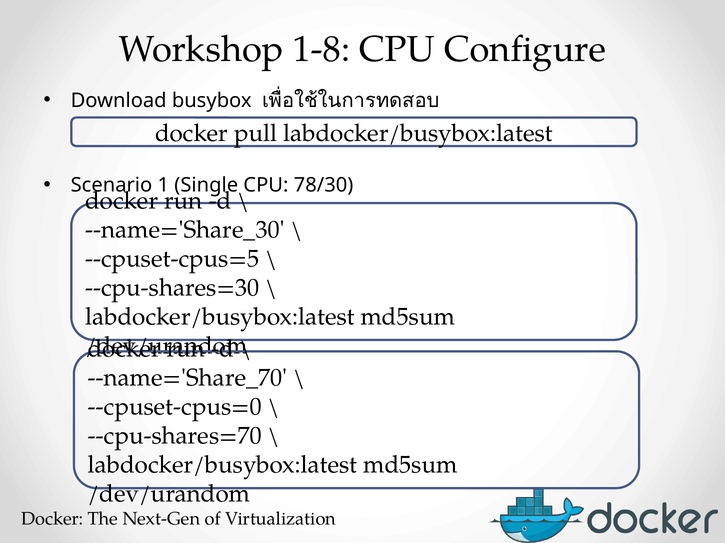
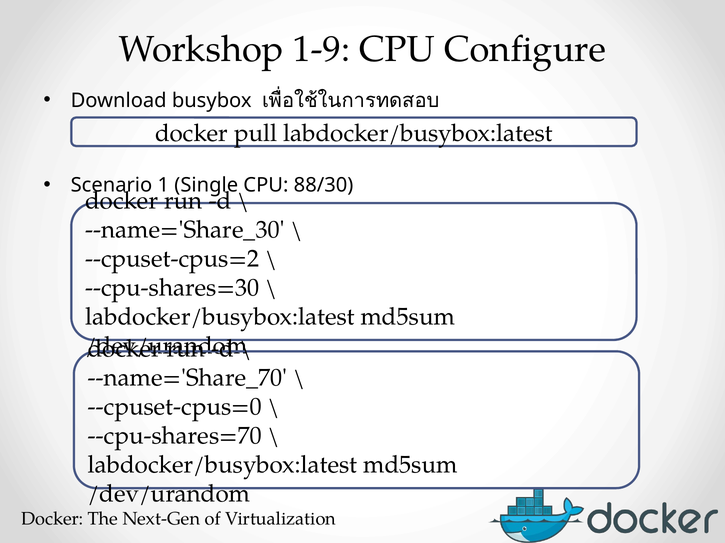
1-8: 1-8 -> 1-9
78/30: 78/30 -> 88/30
--cpuset-cpus=5: --cpuset-cpus=5 -> --cpuset-cpus=2
